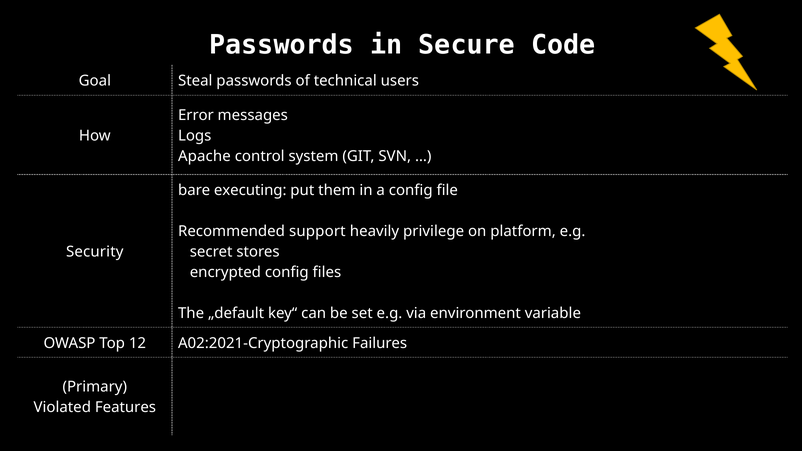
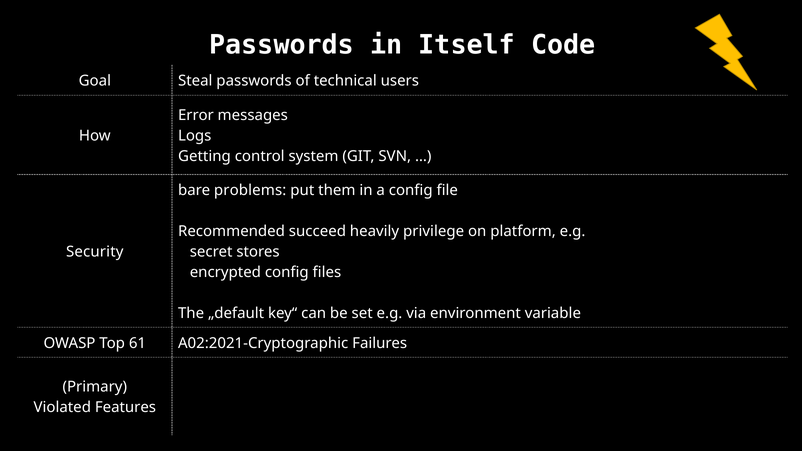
Secure: Secure -> Itself
Apache: Apache -> Getting
executing: executing -> problems
support: support -> succeed
12: 12 -> 61
